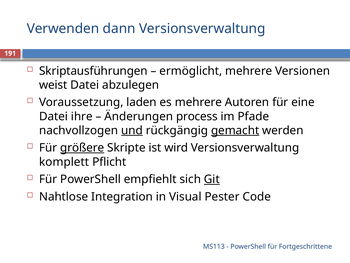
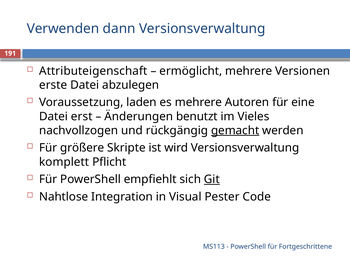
Skriptausführungen: Skriptausführungen -> Attributeigenschaft
weist: weist -> erste
ihre: ihre -> erst
process: process -> benutzt
Pfade: Pfade -> Vieles
und underline: present -> none
größere underline: present -> none
